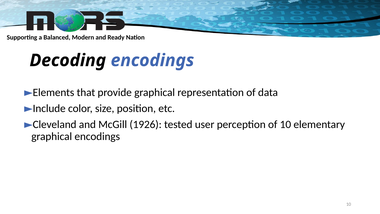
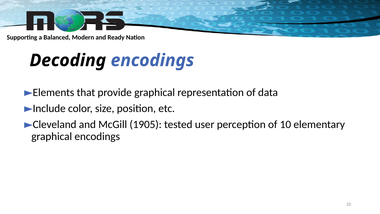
1926: 1926 -> 1905
